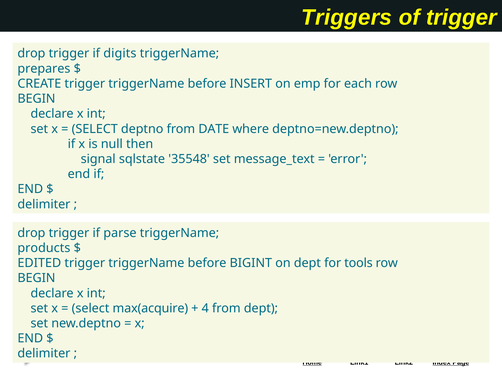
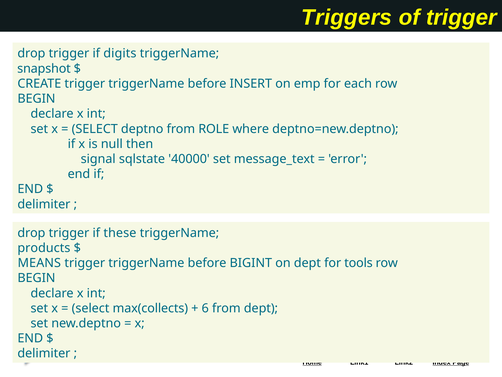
prepares: prepares -> snapshot
DATE: DATE -> ROLE
35548: 35548 -> 40000
parse: parse -> these
EDITED: EDITED -> MEANS
max(acquire: max(acquire -> max(collects
4: 4 -> 6
